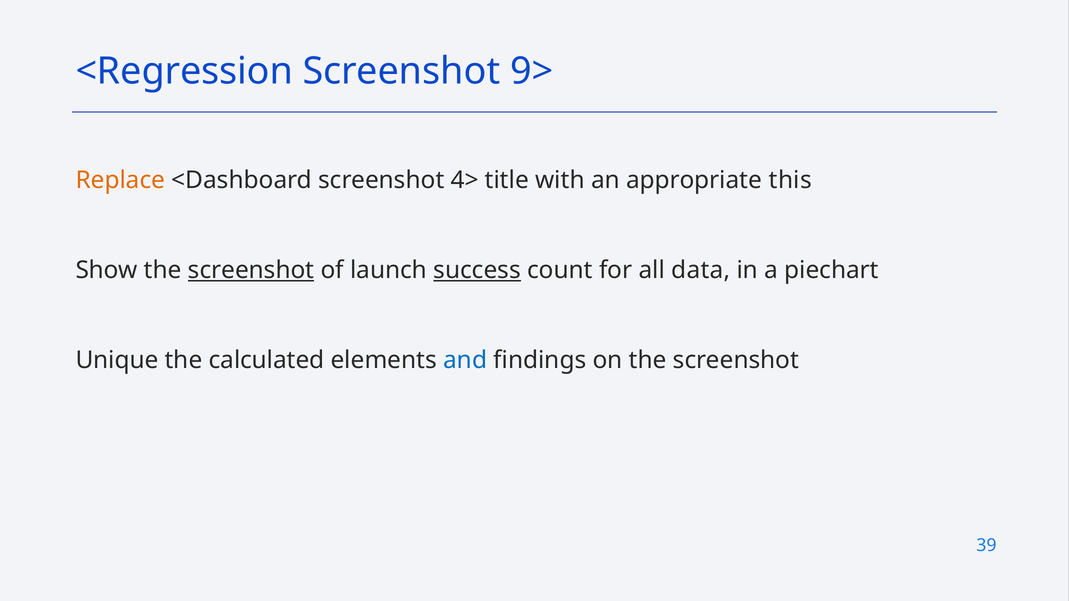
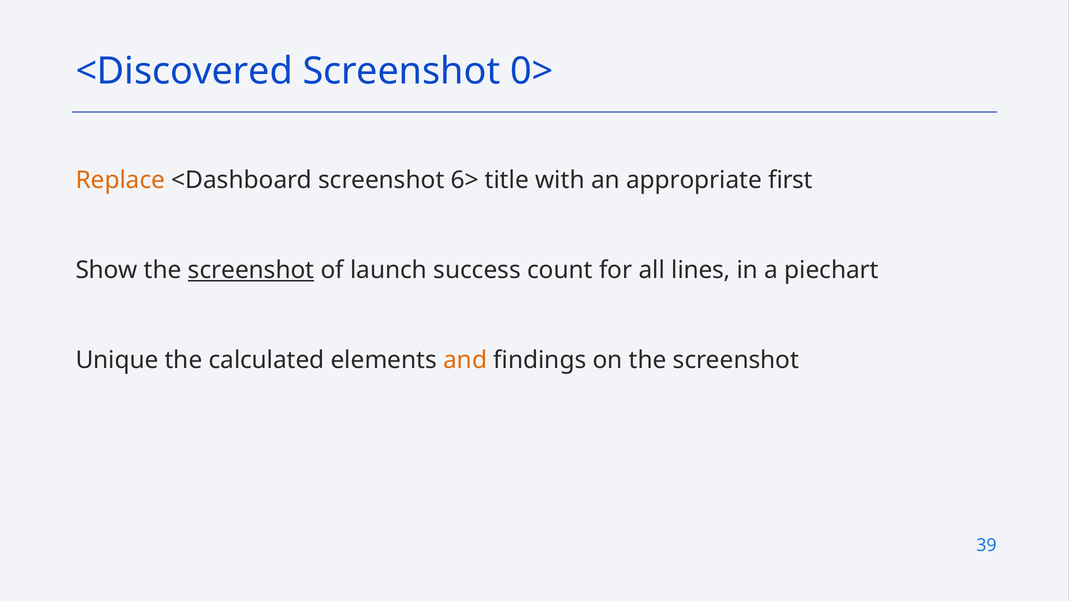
<Regression: <Regression -> <Discovered
9>: 9> -> 0>
4>: 4> -> 6>
this: this -> first
success underline: present -> none
data: data -> lines
and colour: blue -> orange
